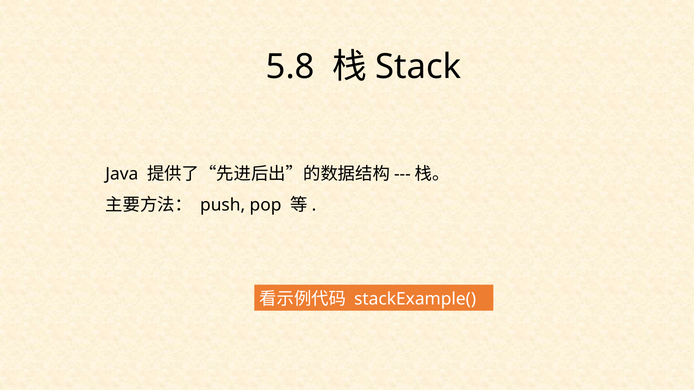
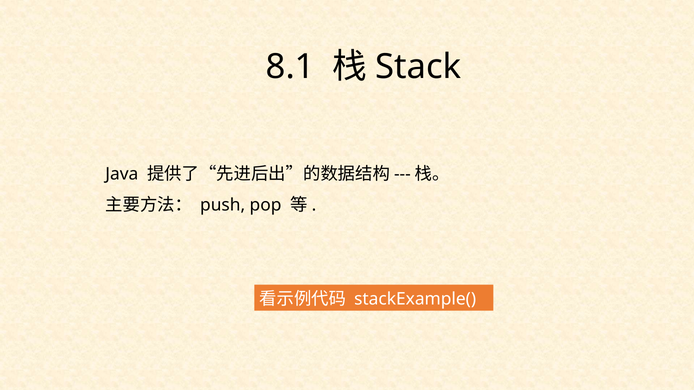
5.8: 5.8 -> 8.1
